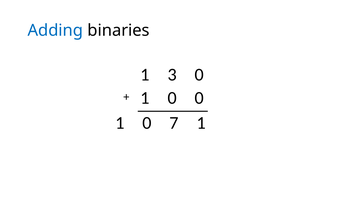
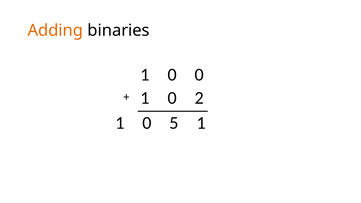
Adding colour: blue -> orange
3 at (172, 75): 3 -> 0
0 0: 0 -> 2
7: 7 -> 5
